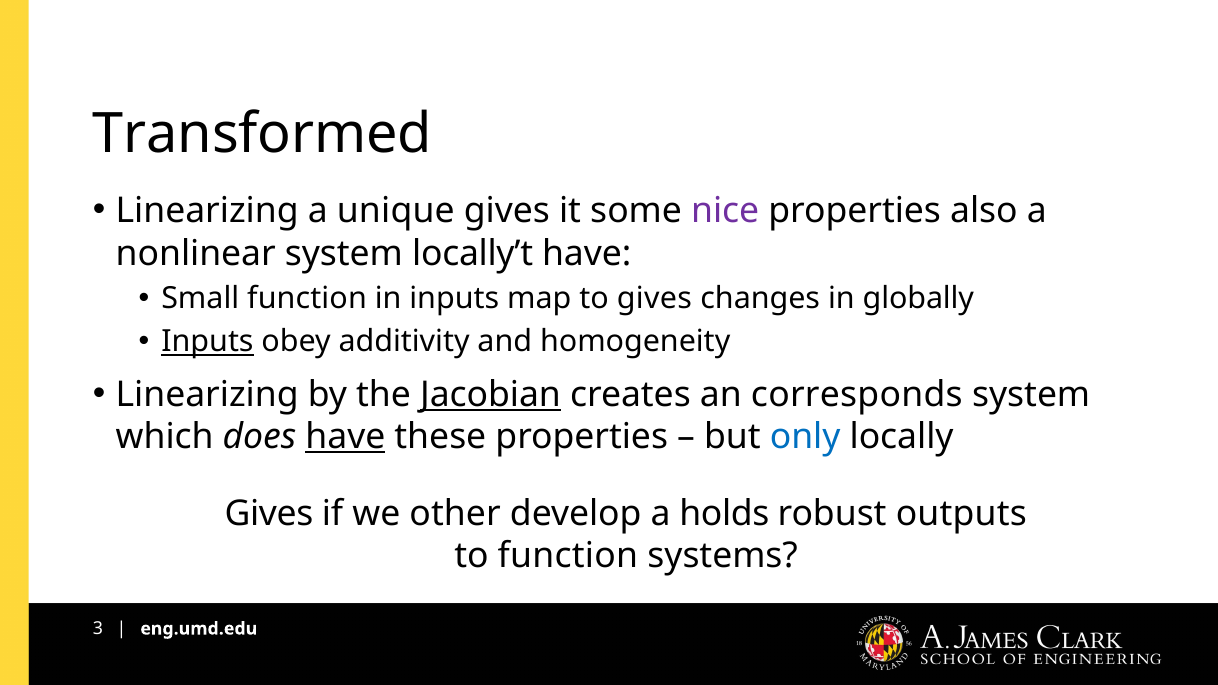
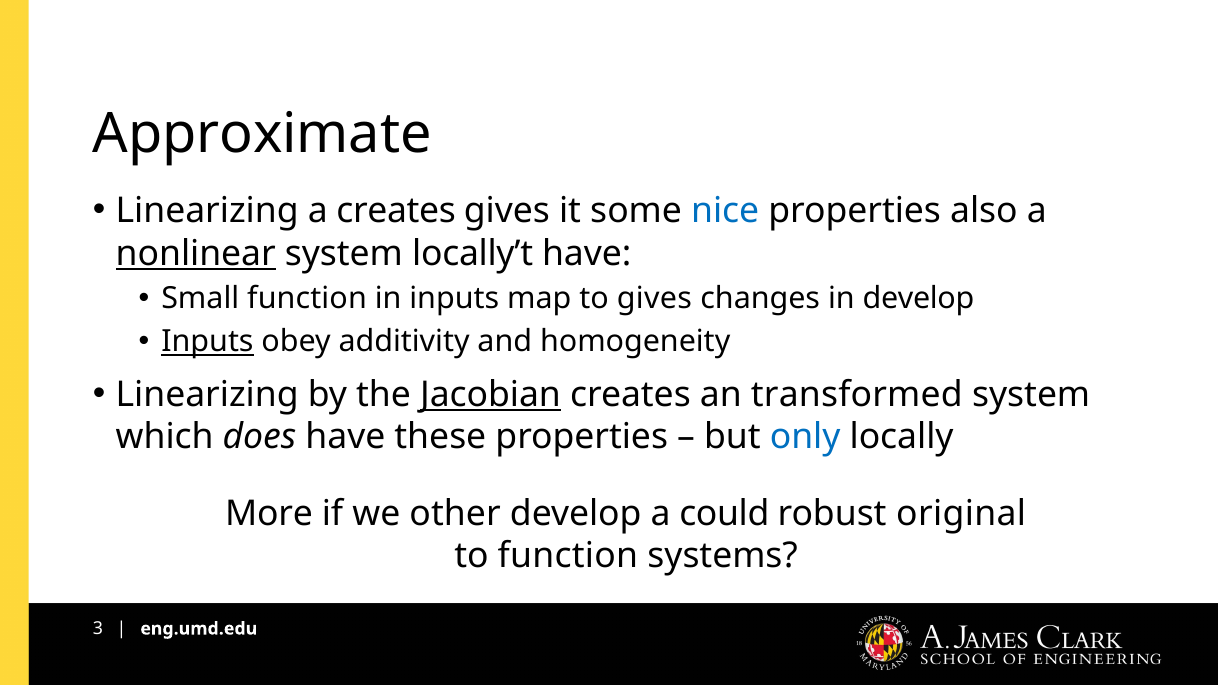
Transformed: Transformed -> Approximate
a unique: unique -> creates
nice colour: purple -> blue
nonlinear underline: none -> present
in globally: globally -> develop
corresponds: corresponds -> transformed
have at (345, 437) underline: present -> none
Gives at (269, 514): Gives -> More
holds: holds -> could
outputs: outputs -> original
